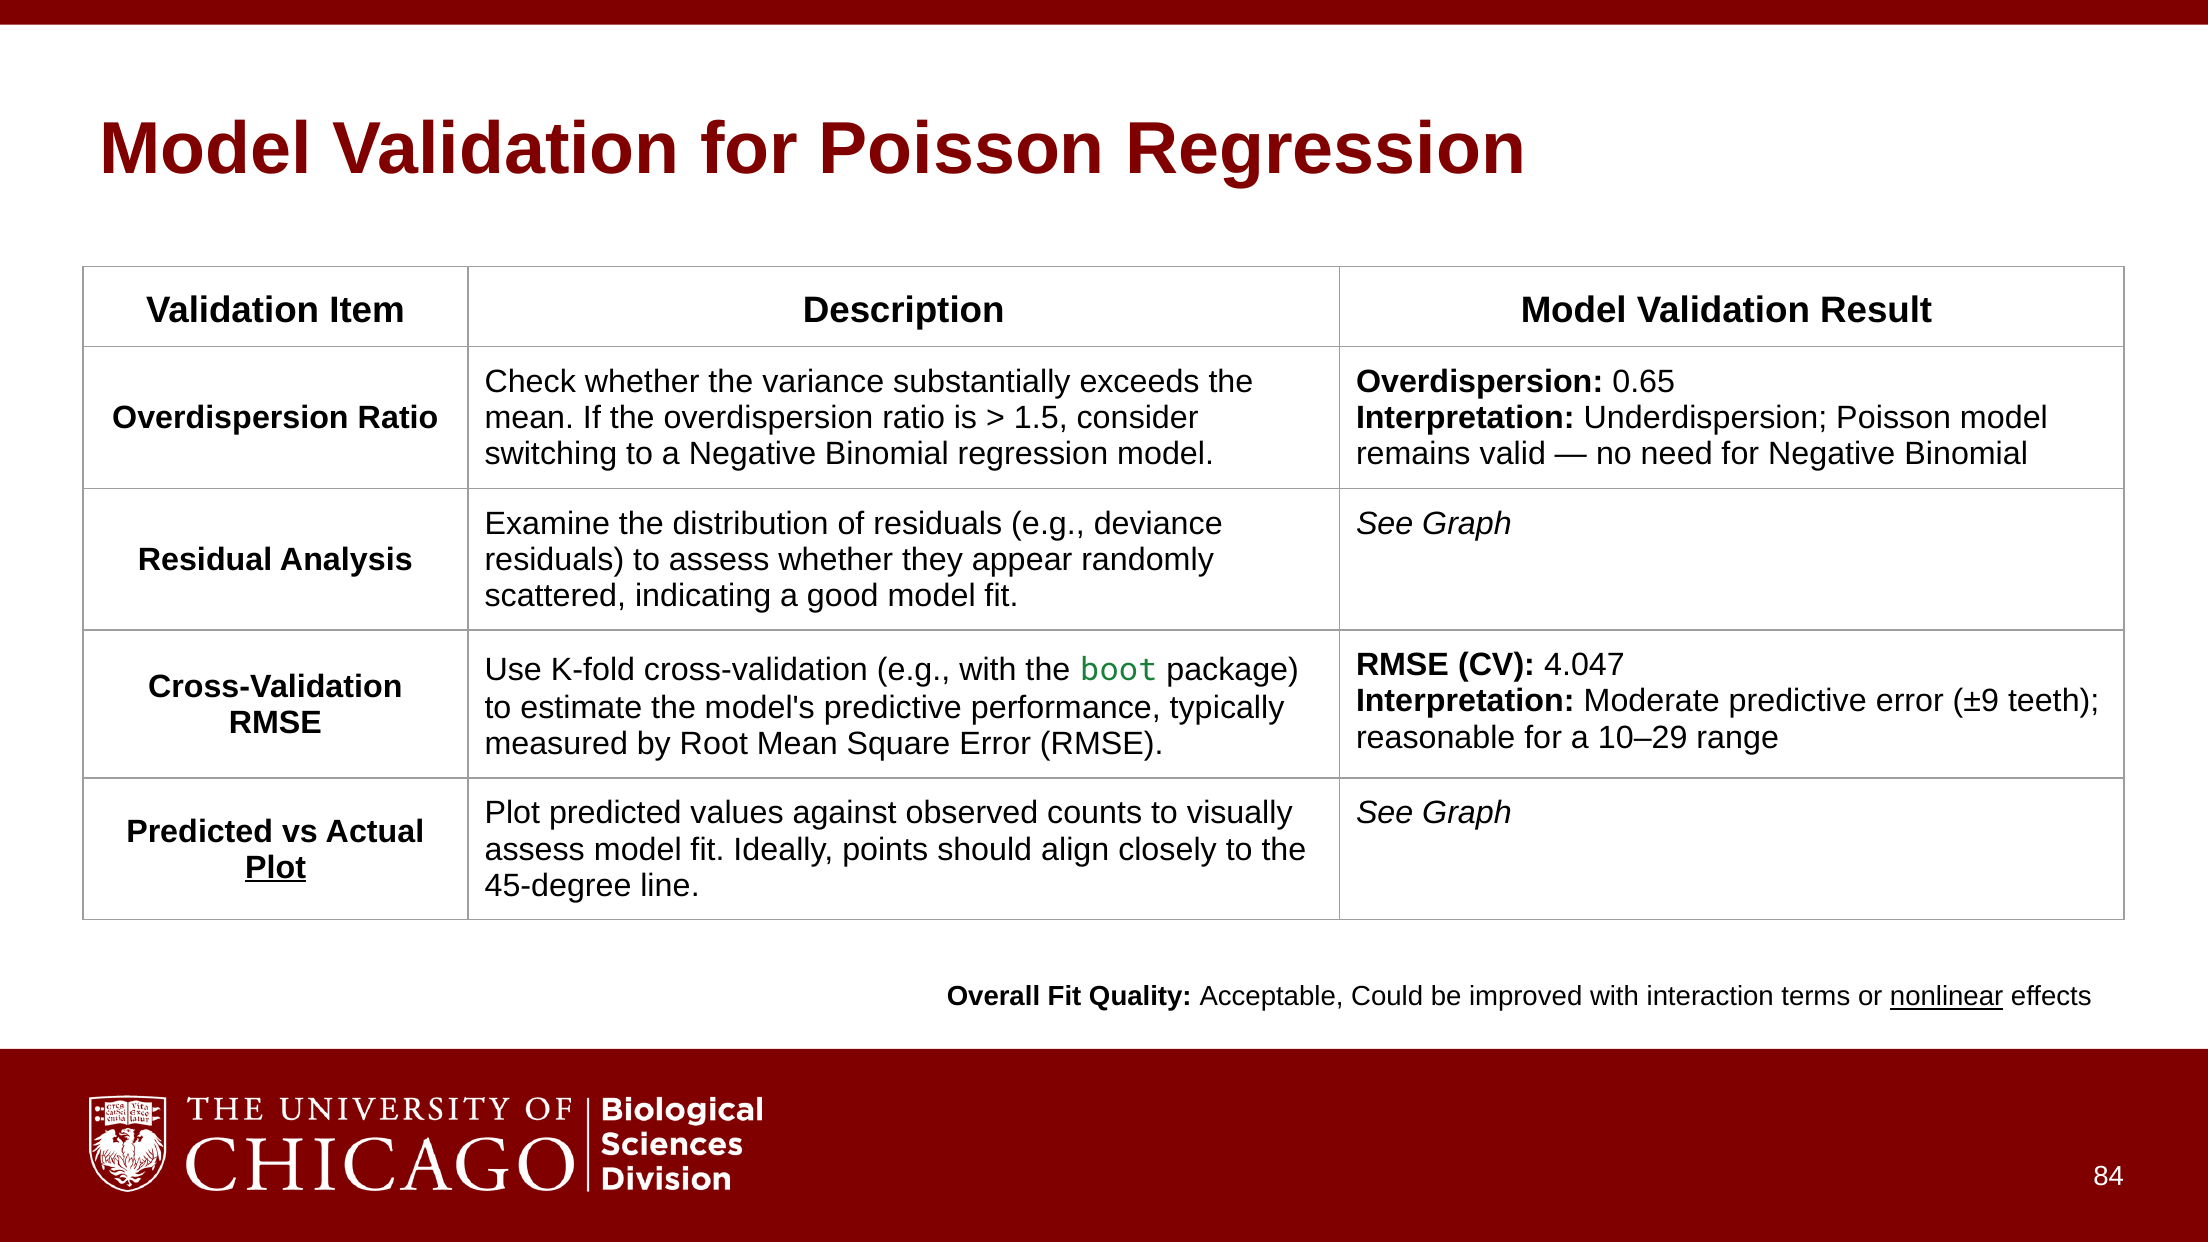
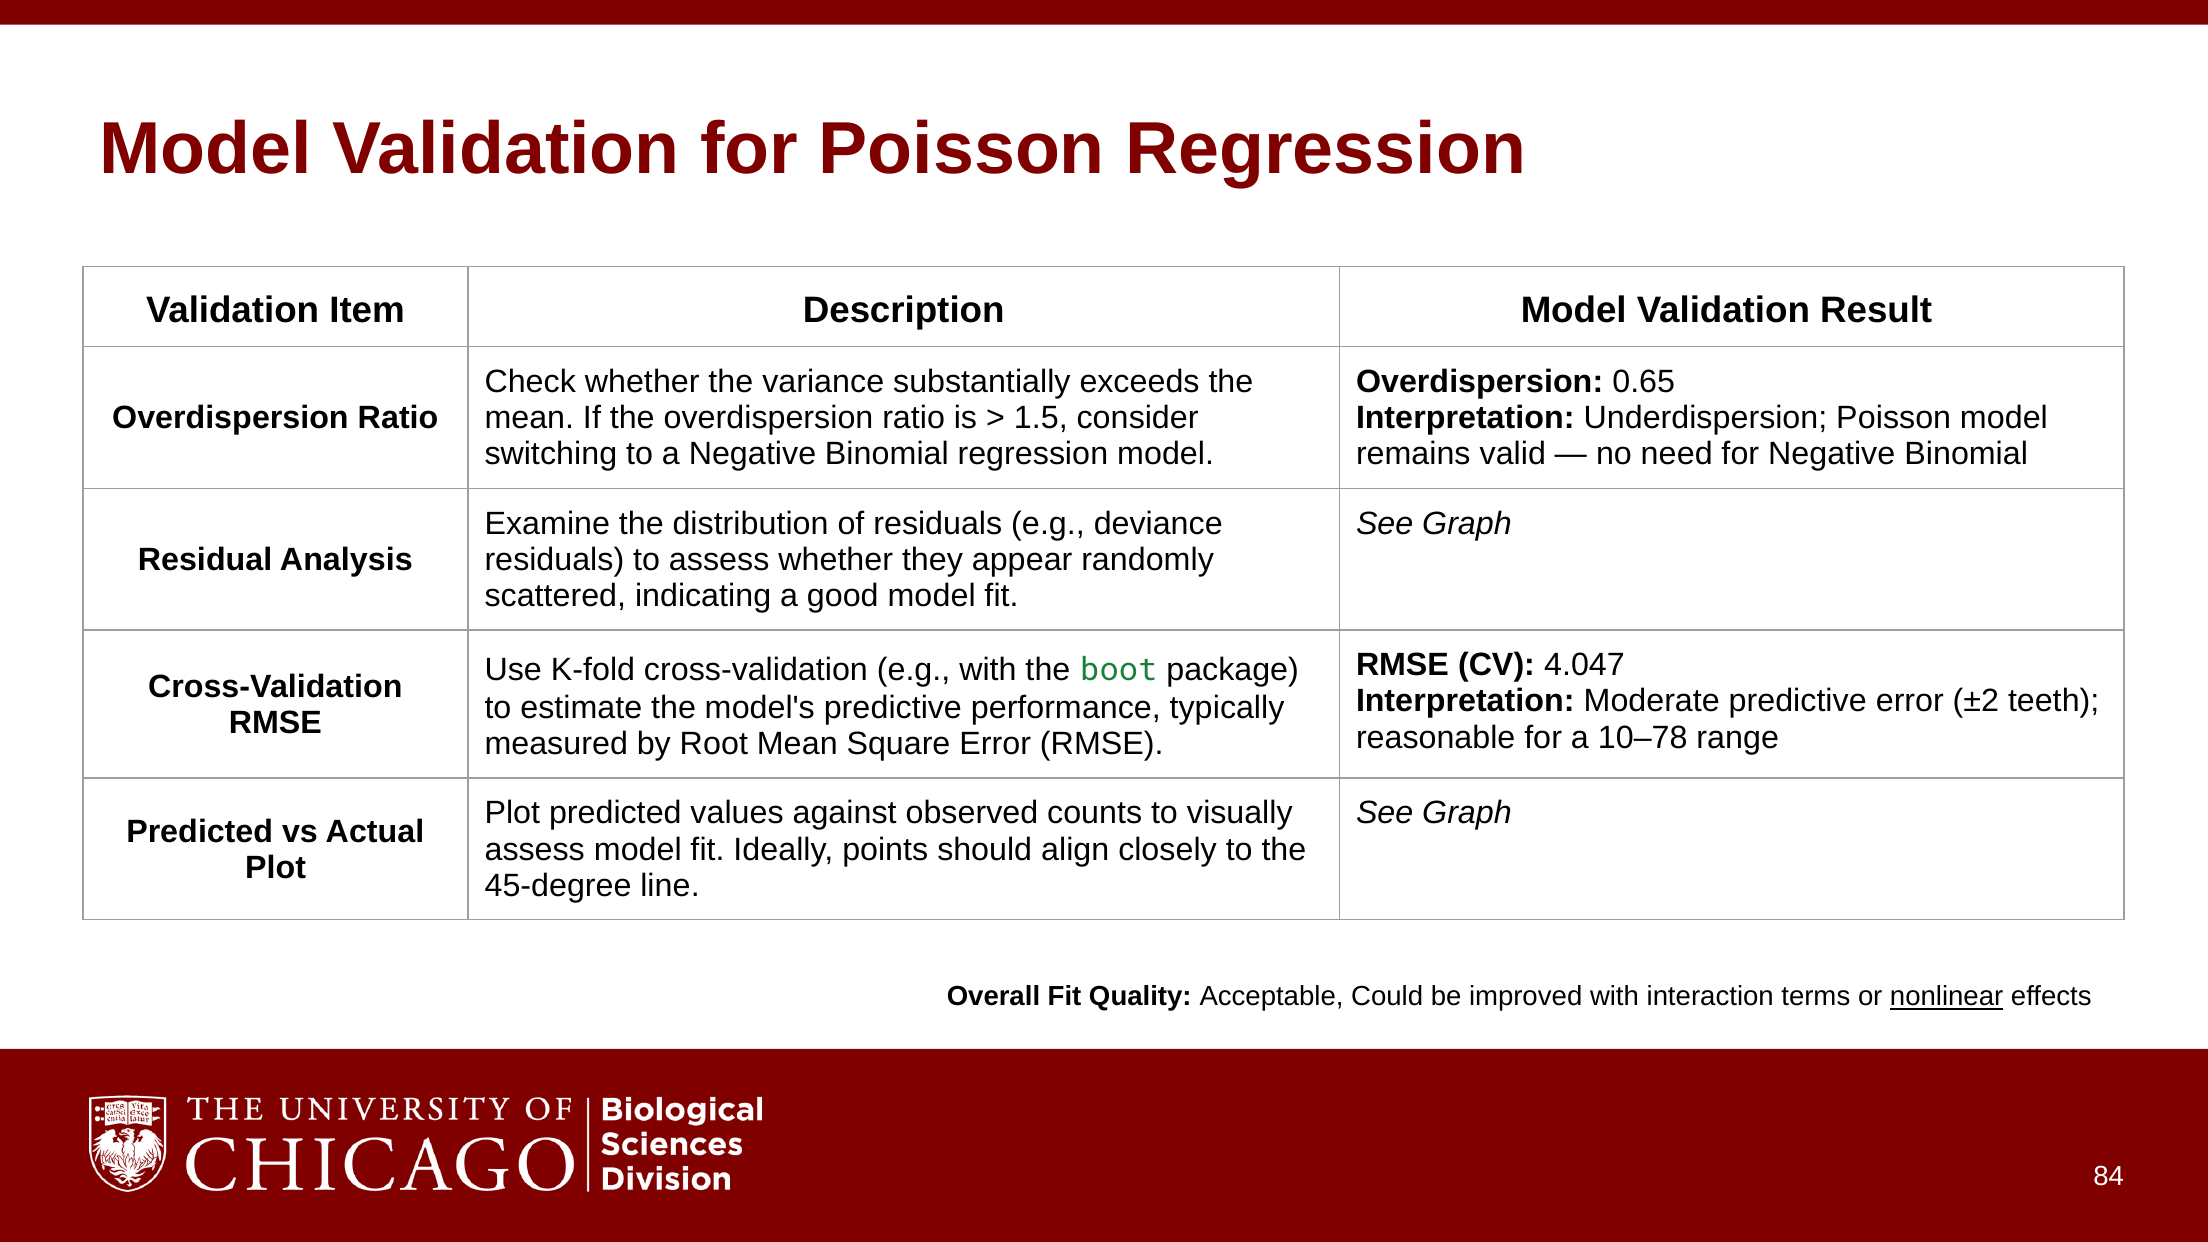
±9: ±9 -> ±2
10–29: 10–29 -> 10–78
Plot at (276, 868) underline: present -> none
